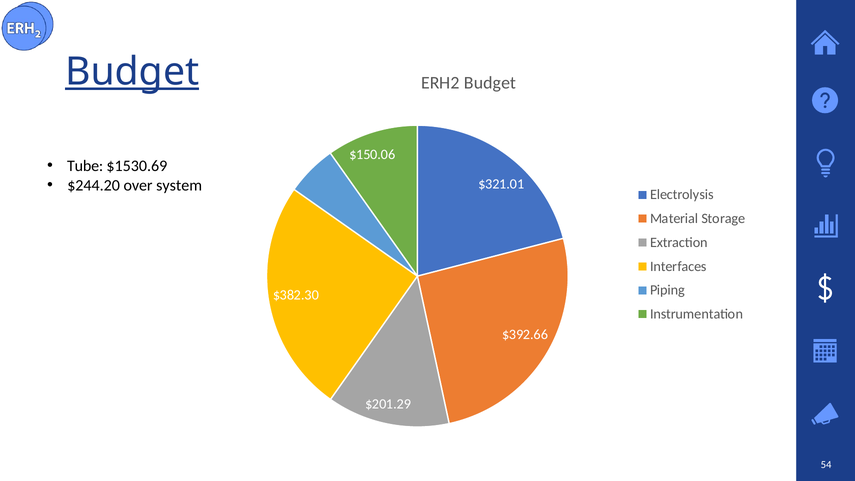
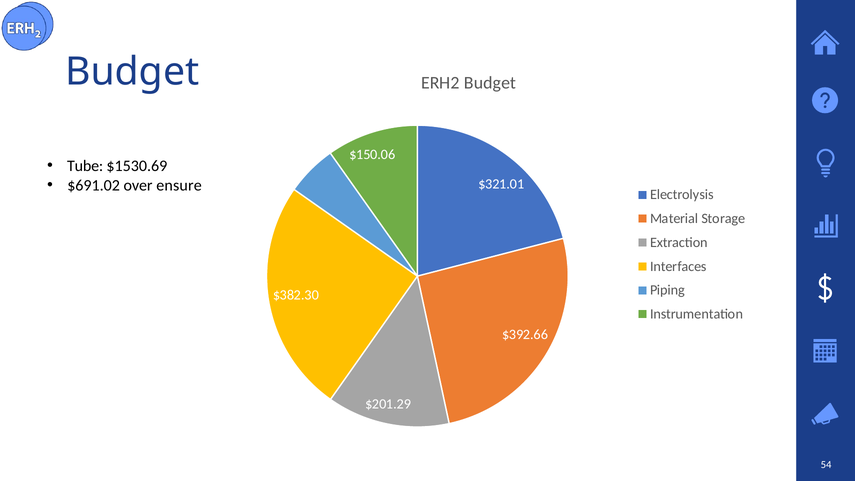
Budget at (132, 72) underline: present -> none
$244.20: $244.20 -> $691.02
system: system -> ensure
